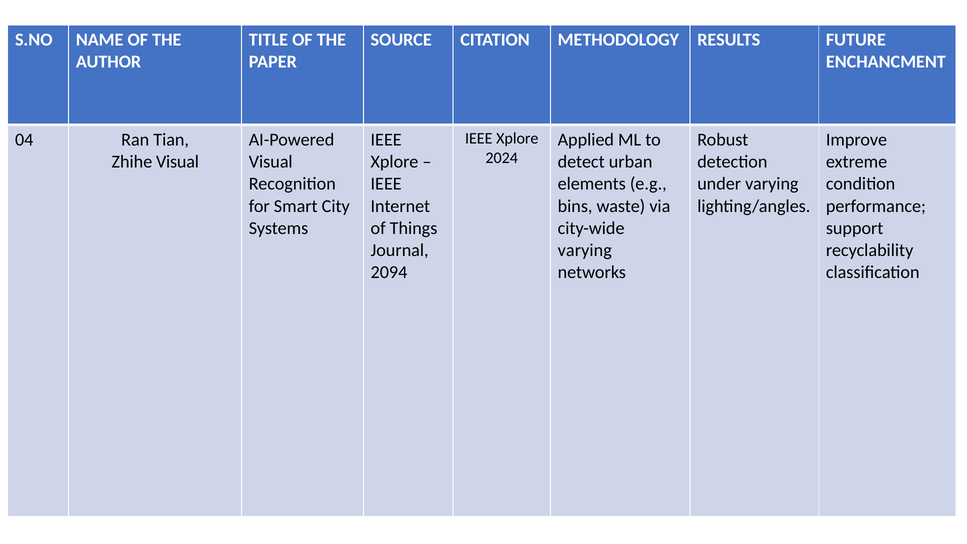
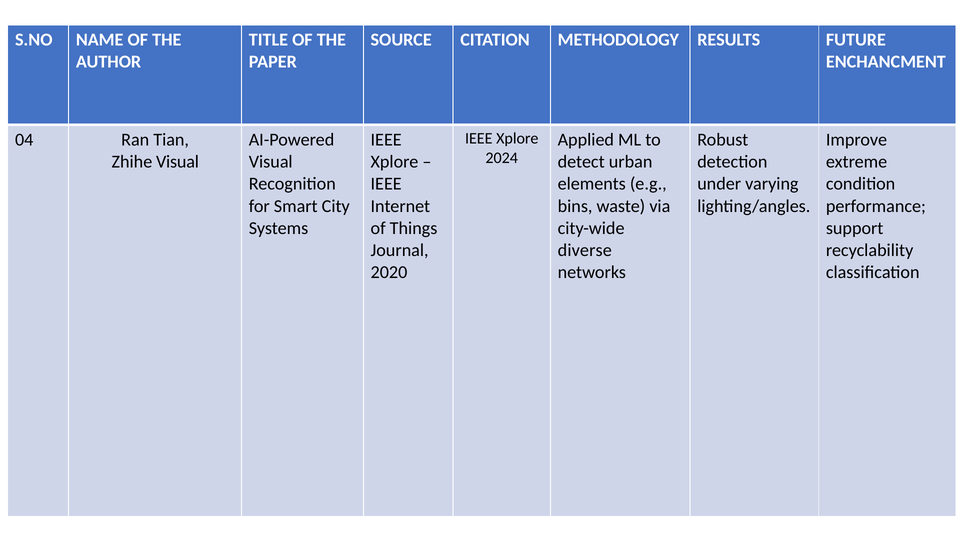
varying at (585, 250): varying -> diverse
2094: 2094 -> 2020
